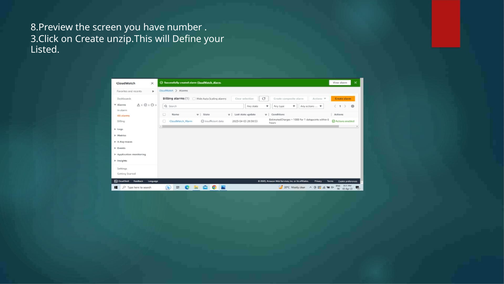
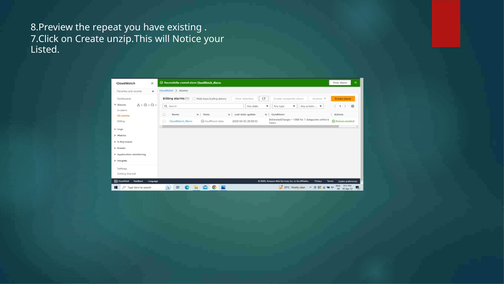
screen: screen -> repeat
number: number -> existing
3.Click: 3.Click -> 7.Click
Define: Define -> Notice
